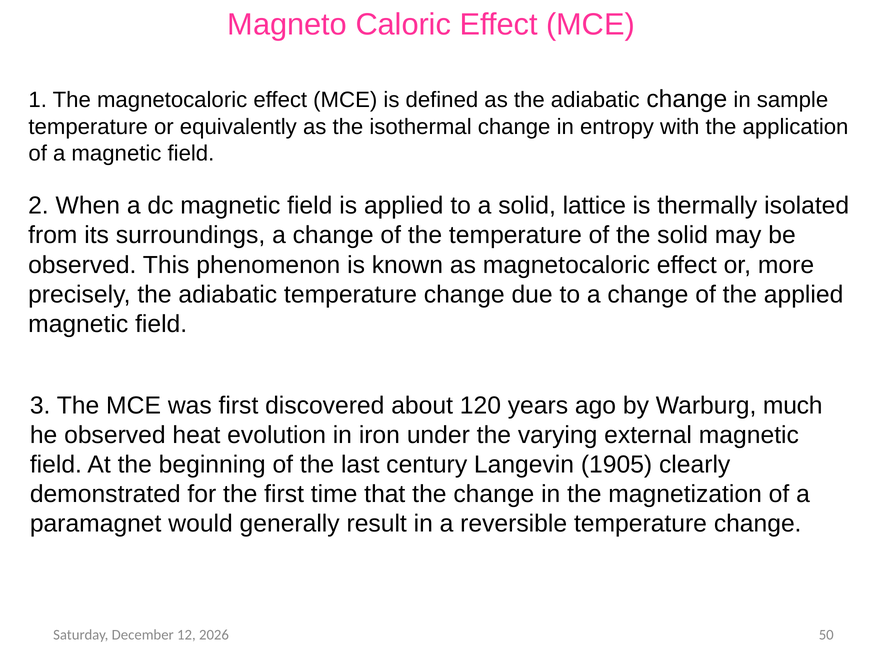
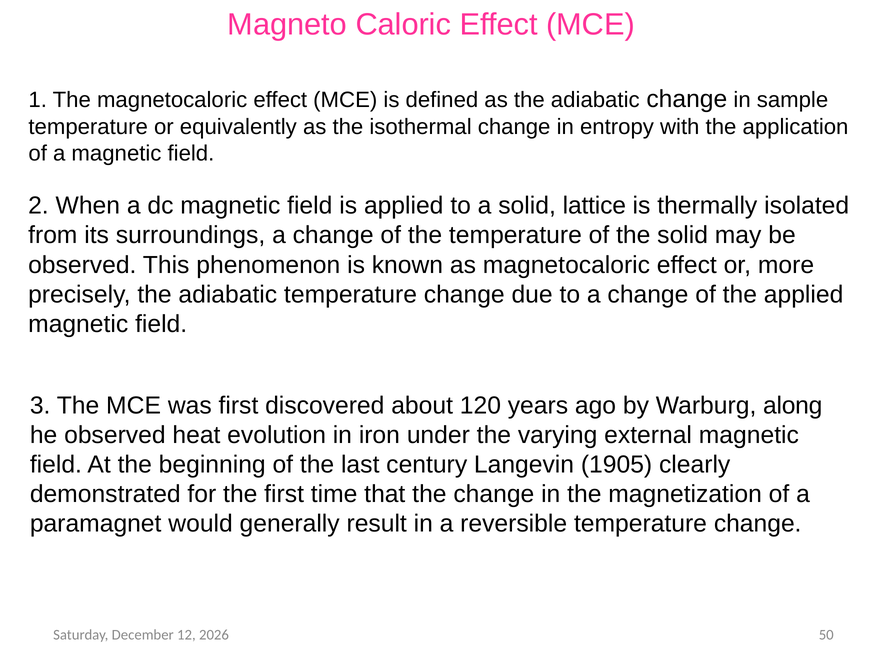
much: much -> along
